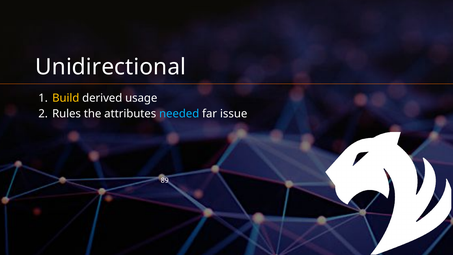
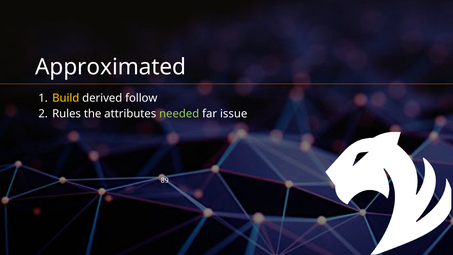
Unidirectional: Unidirectional -> Approximated
usage: usage -> follow
needed colour: light blue -> light green
